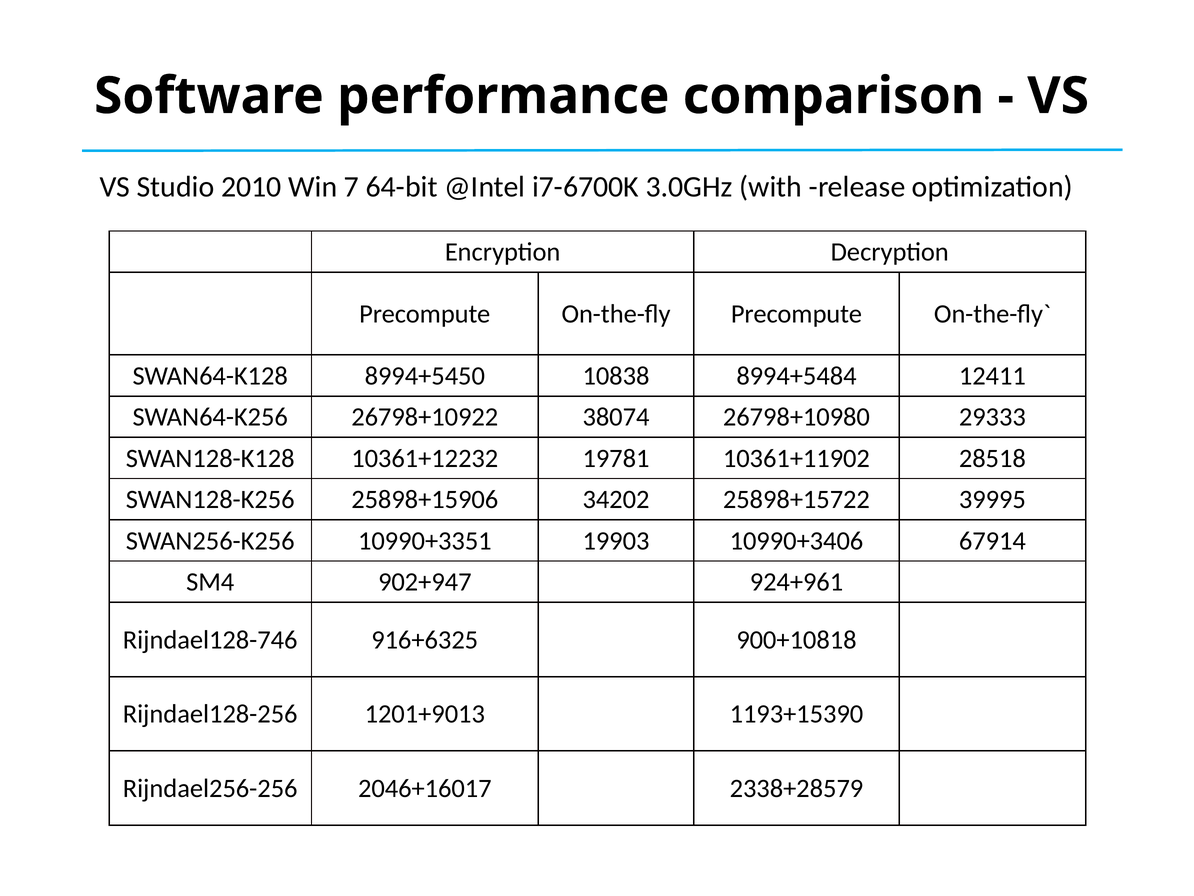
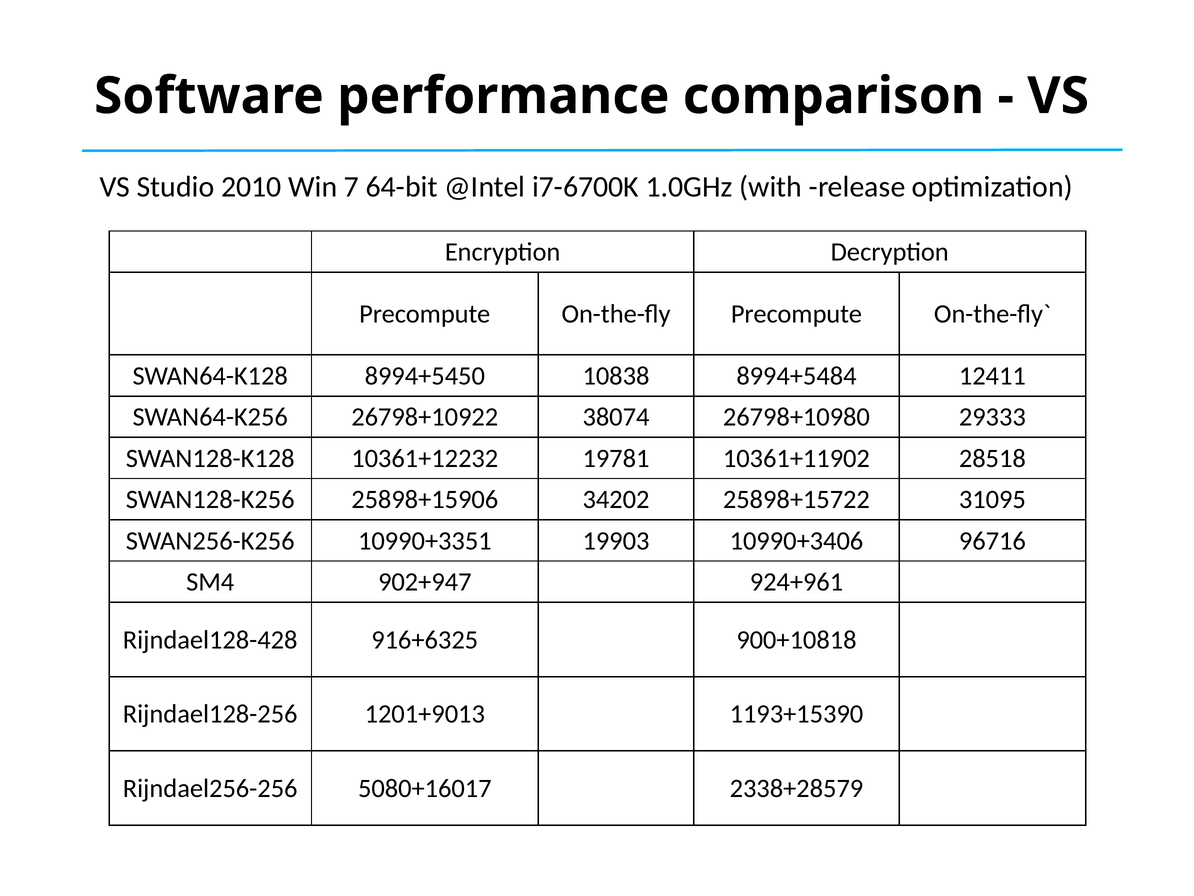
3.0GHz: 3.0GHz -> 1.0GHz
39995: 39995 -> 31095
67914: 67914 -> 96716
Rijndael128-746: Rijndael128-746 -> Rijndael128-428
2046+16017: 2046+16017 -> 5080+16017
